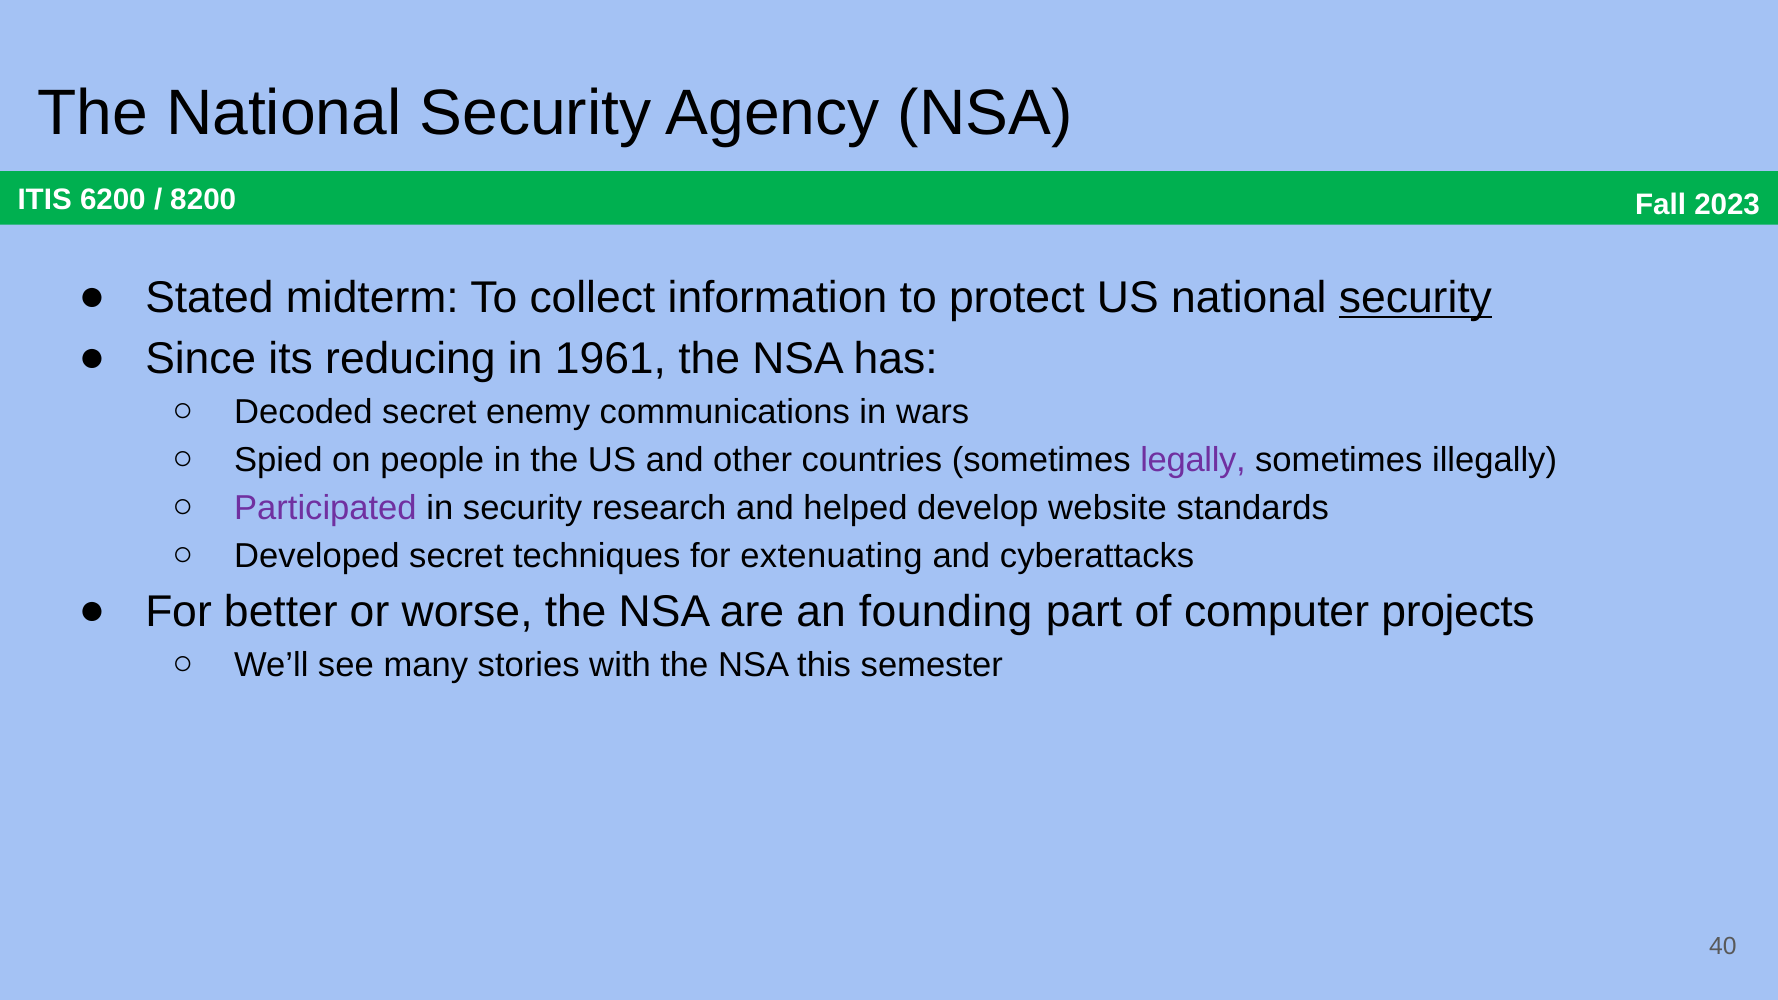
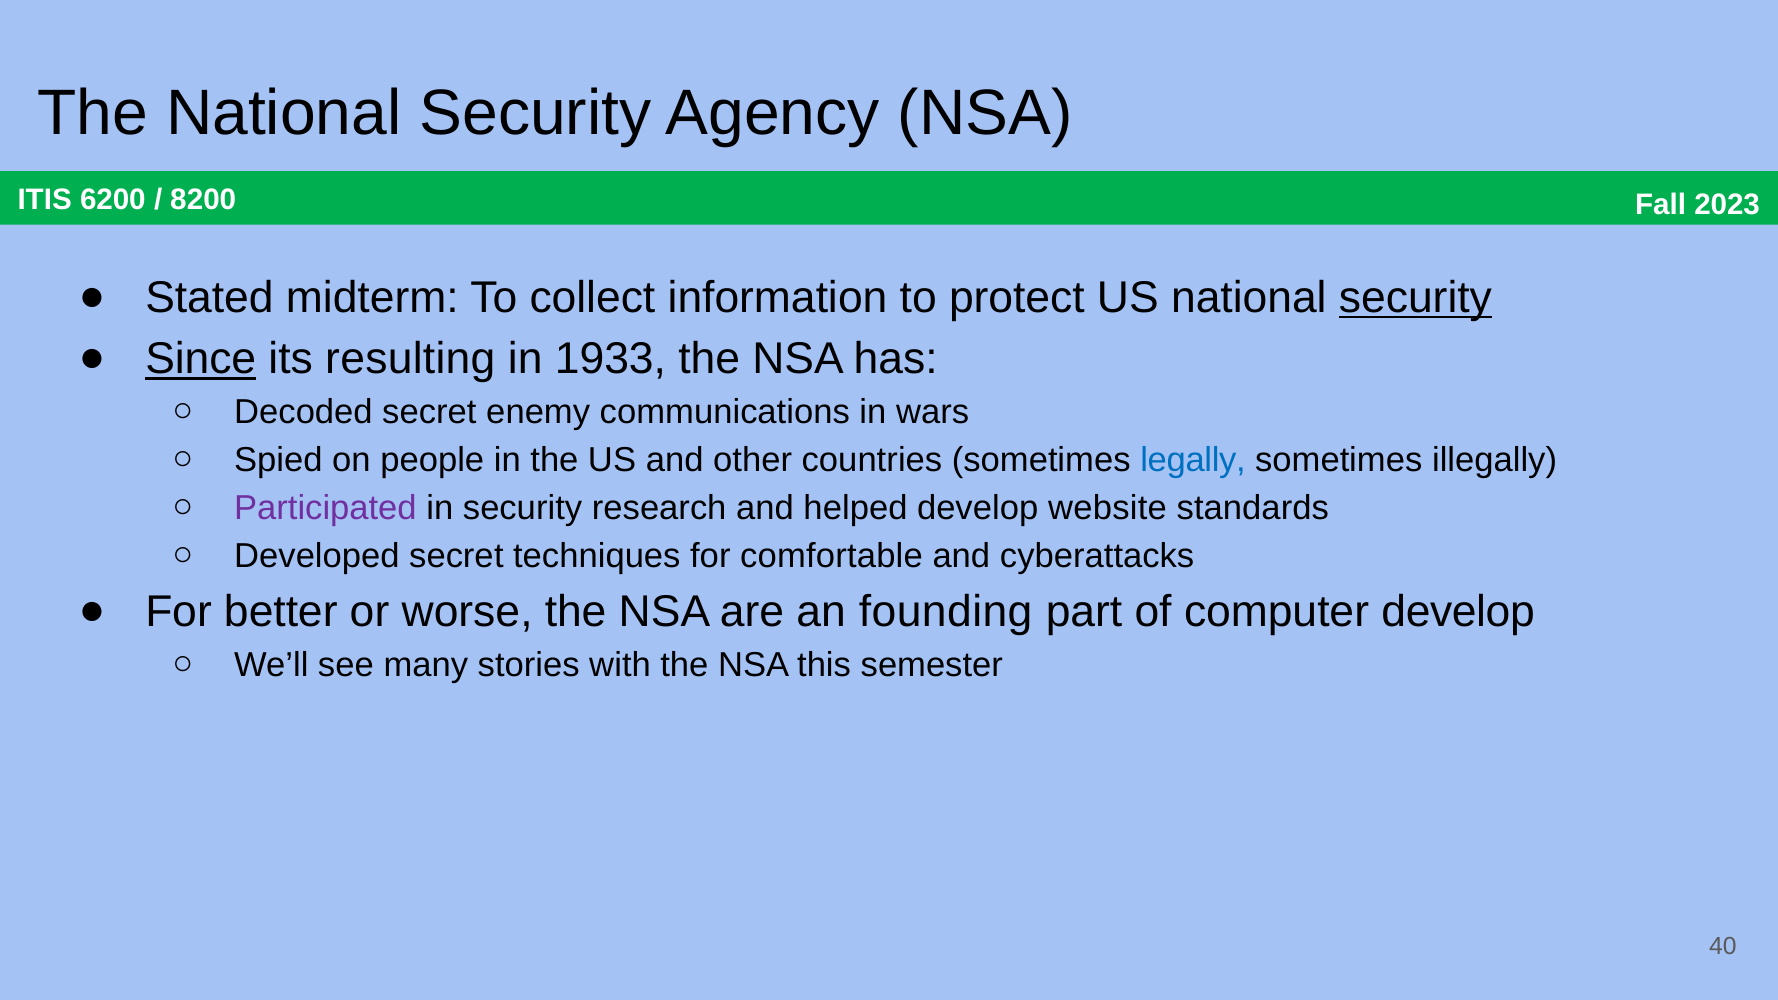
Since underline: none -> present
reducing: reducing -> resulting
1961: 1961 -> 1933
legally colour: purple -> blue
extenuating: extenuating -> comfortable
computer projects: projects -> develop
